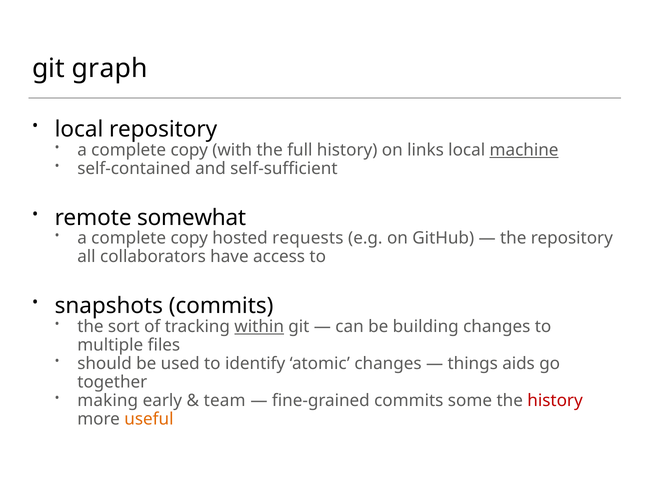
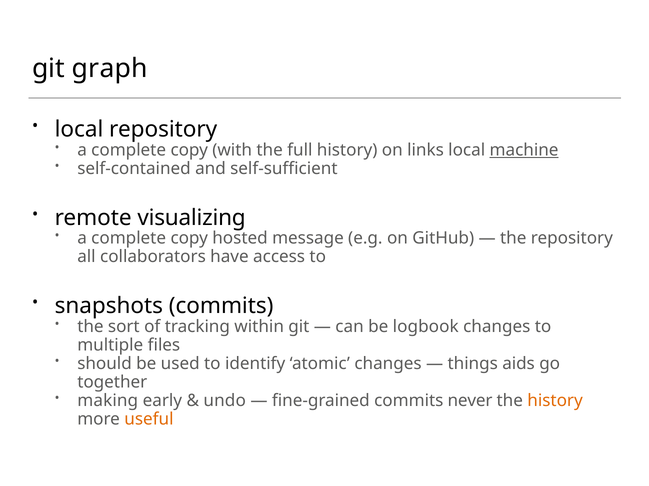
somewhat: somewhat -> visualizing
requests: requests -> message
within underline: present -> none
building: building -> logbook
team: team -> undo
some: some -> never
history at (555, 401) colour: red -> orange
